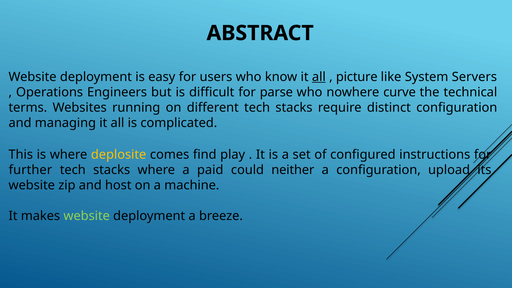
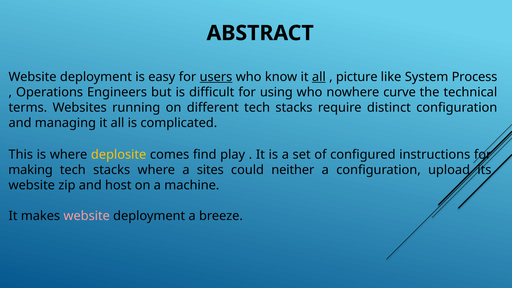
users underline: none -> present
Servers: Servers -> Process
parse: parse -> using
further: further -> making
paid: paid -> sites
website at (87, 216) colour: light green -> pink
